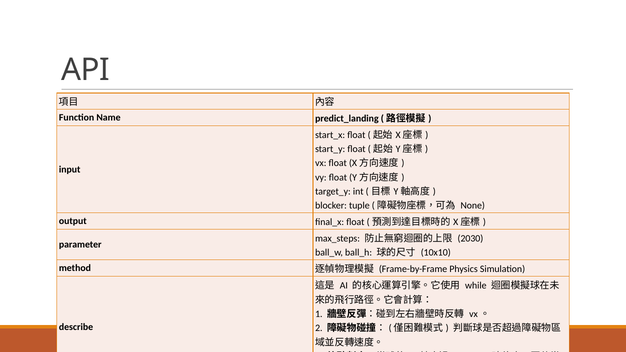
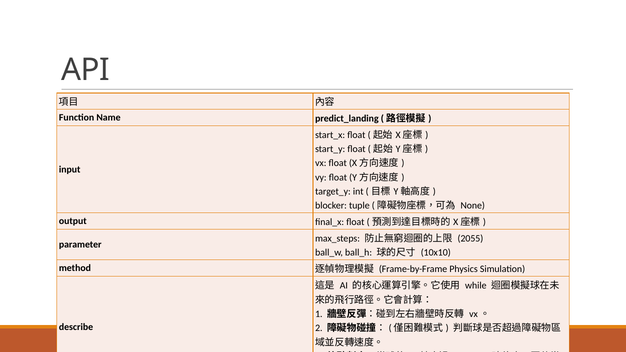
2030: 2030 -> 2055
